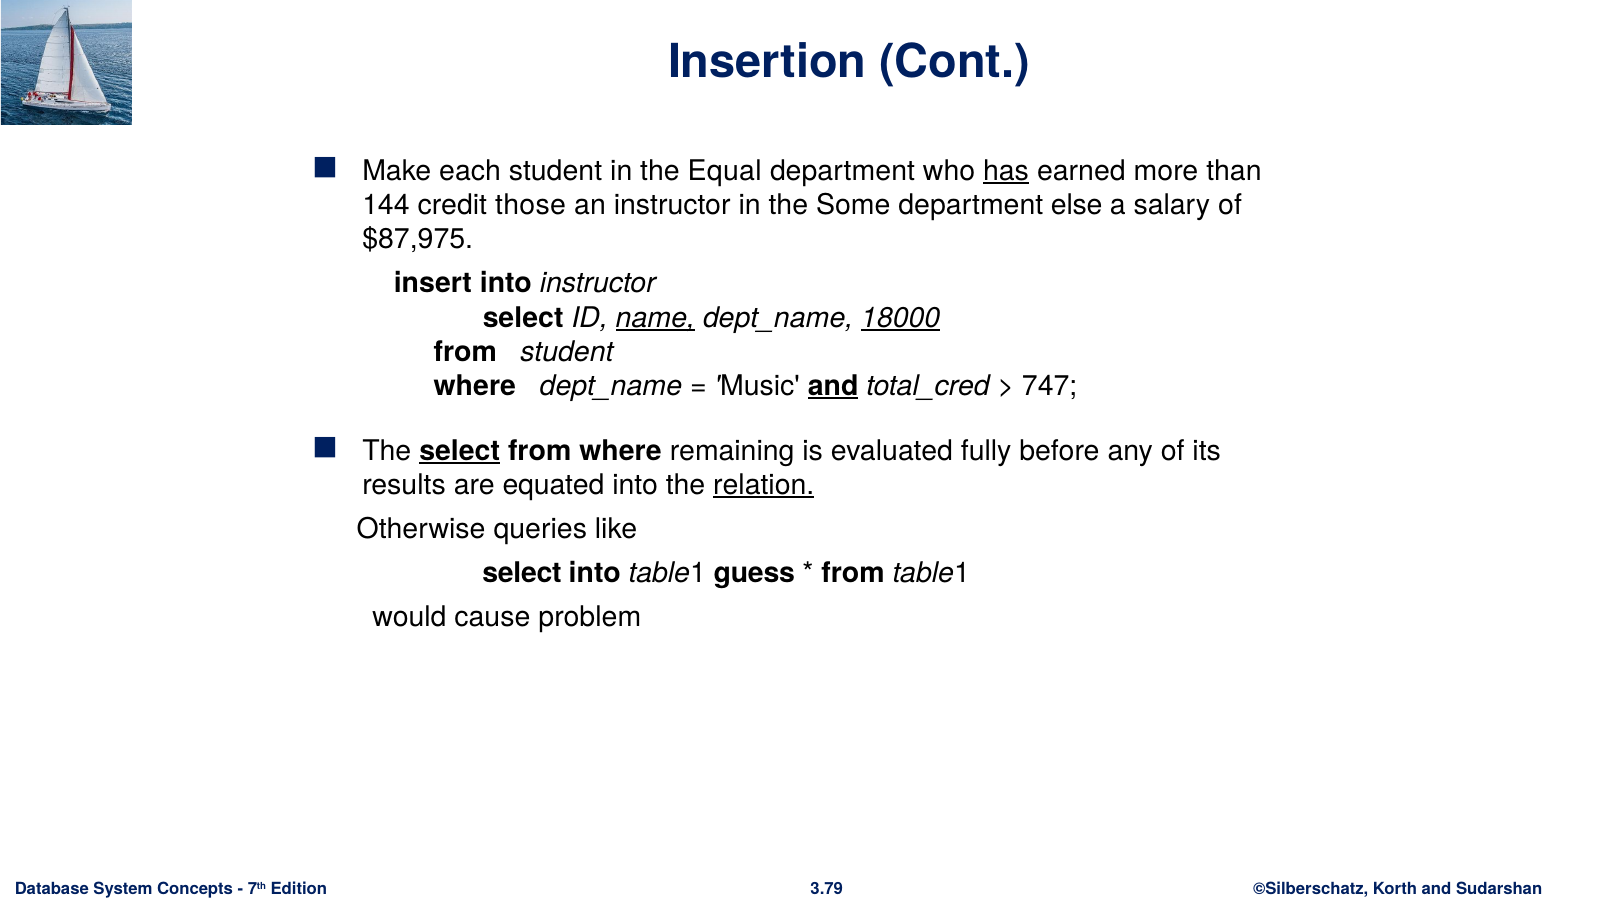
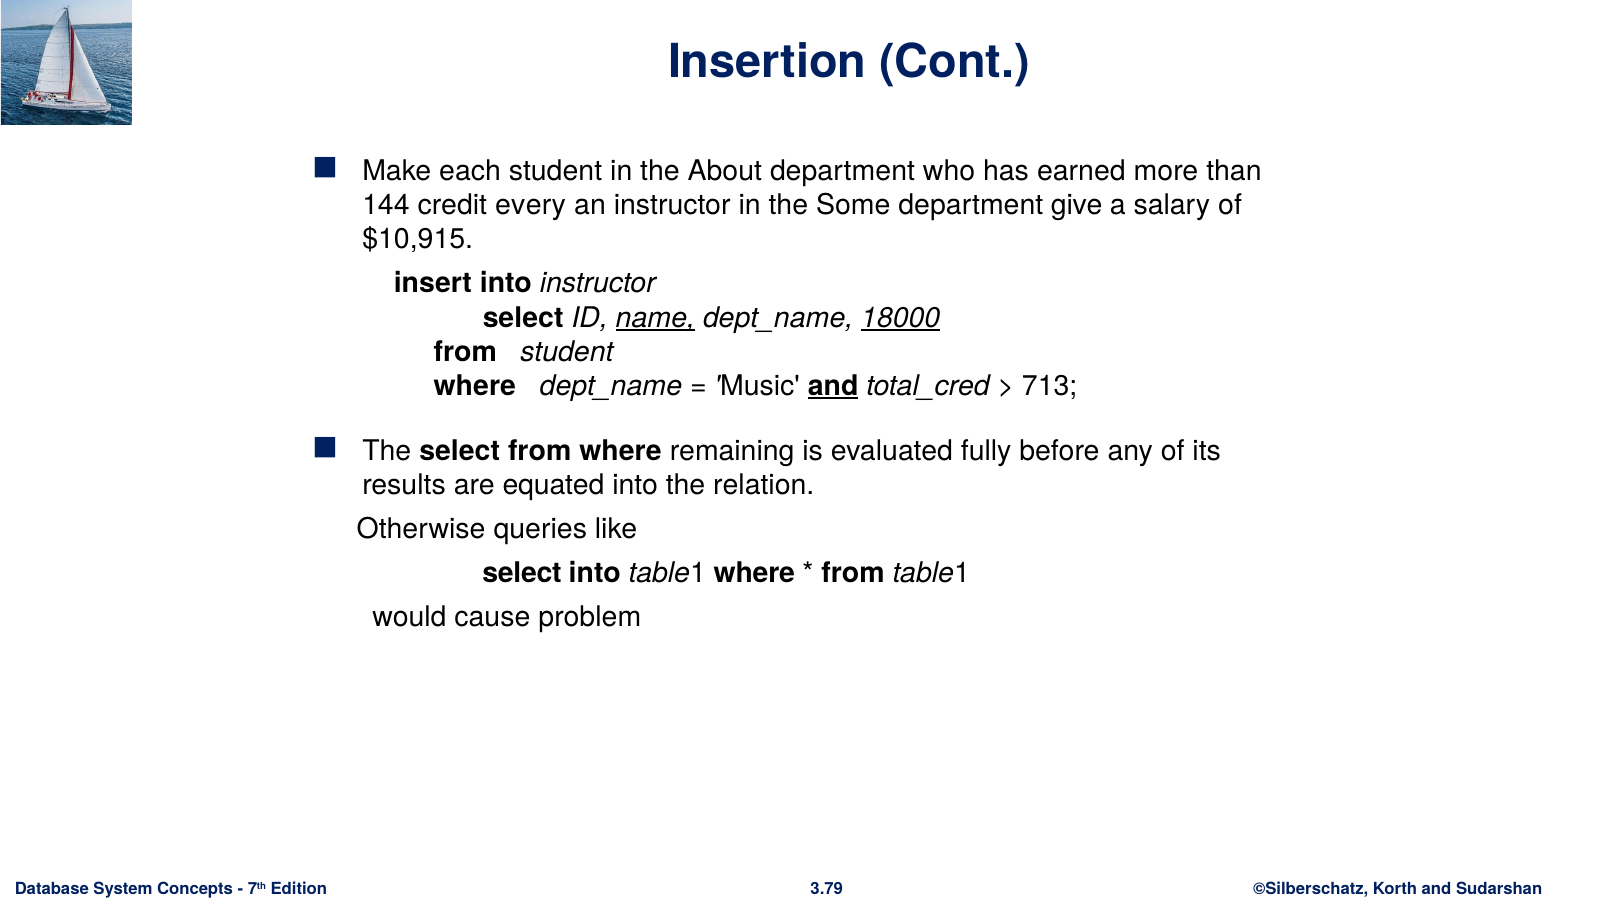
Equal: Equal -> About
has underline: present -> none
those: those -> every
else: else -> give
$87,975: $87,975 -> $10,915
747: 747 -> 713
select at (460, 451) underline: present -> none
relation underline: present -> none
table1 guess: guess -> where
